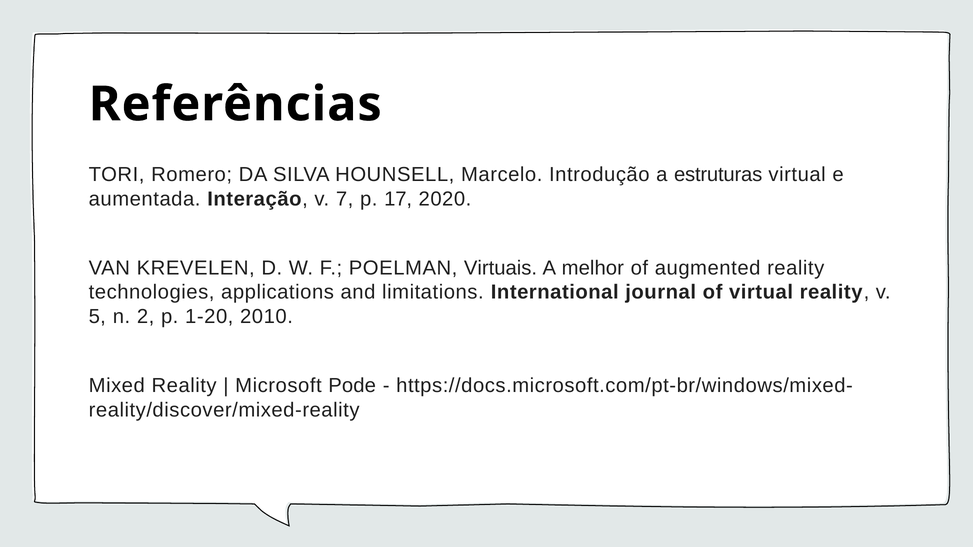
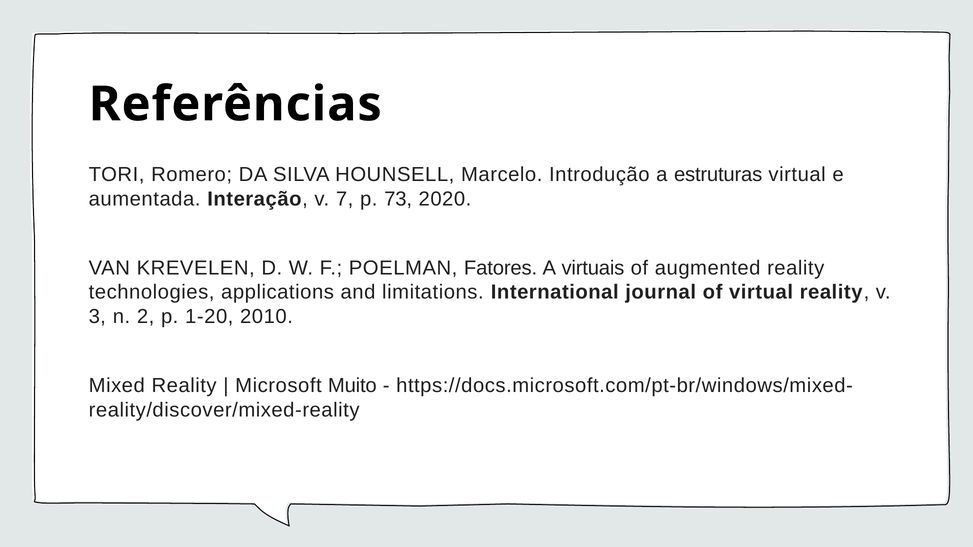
17: 17 -> 73
Virtuais: Virtuais -> Fatores
melhor: melhor -> virtuais
5: 5 -> 3
Pode: Pode -> Muito
